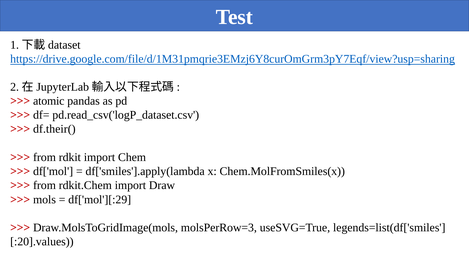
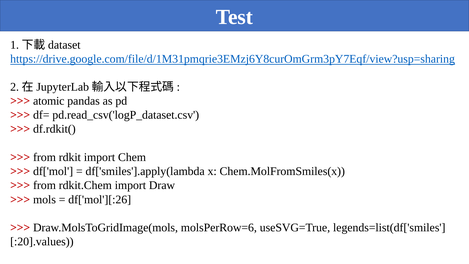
df.their(: df.their( -> df.rdkit(
df['mol'][:29: df['mol'][:29 -> df['mol'][:26
molsPerRow=3: molsPerRow=3 -> molsPerRow=6
